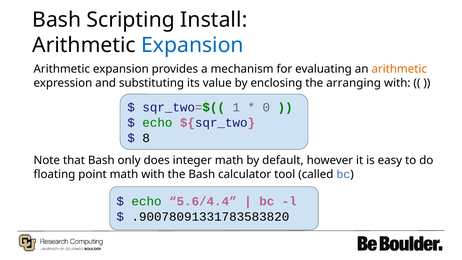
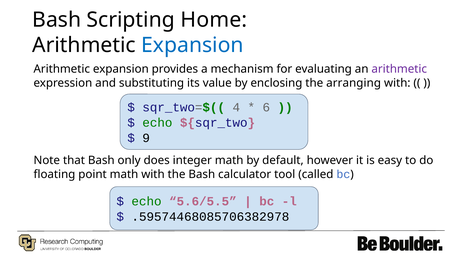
Install: Install -> Home
arithmetic at (399, 69) colour: orange -> purple
1: 1 -> 4
0: 0 -> 6
8: 8 -> 9
5.6/4.4: 5.6/4.4 -> 5.6/5.5
.90078091331783583820: .90078091331783583820 -> .59574468085706382978
